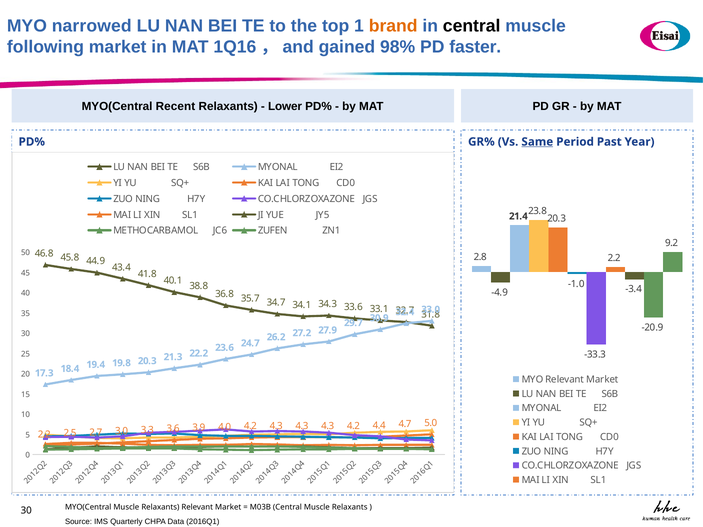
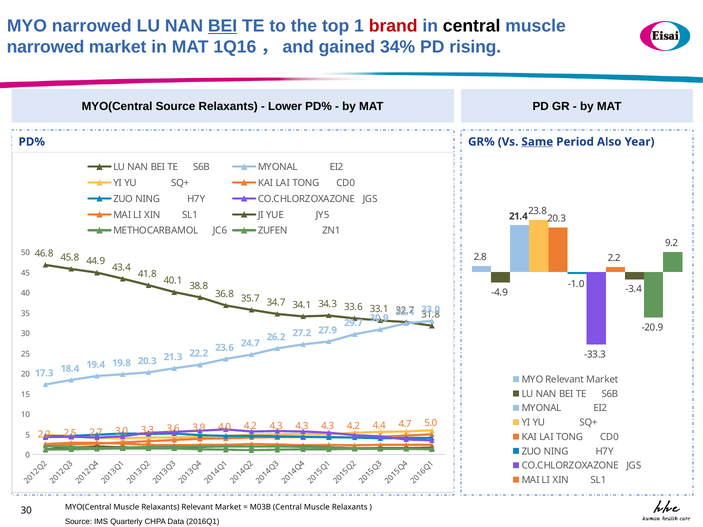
BEI at (223, 26) underline: none -> present
brand colour: orange -> red
following at (45, 47): following -> narrowed
98%: 98% -> 34%
faster: faster -> rising
MYO(Central Recent: Recent -> Source
Past: Past -> Also
